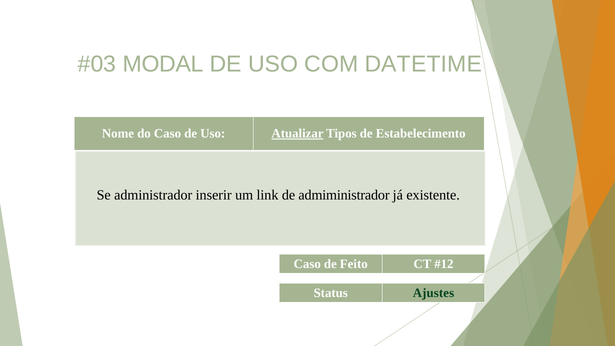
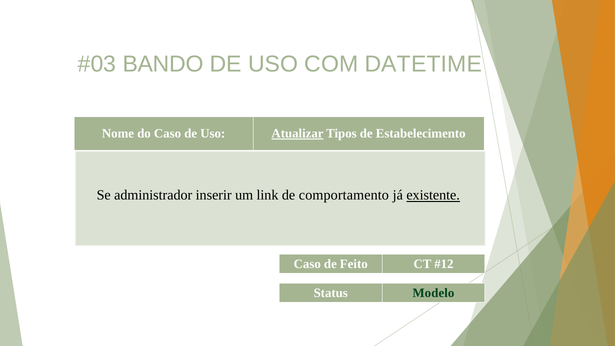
MODAL: MODAL -> BANDO
admiministrador: admiministrador -> comportamento
existente underline: none -> present
Ajustes: Ajustes -> Modelo
